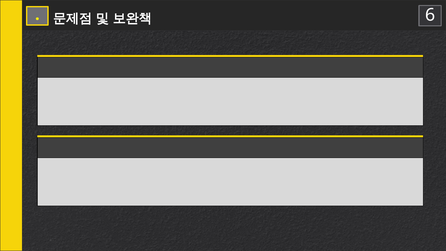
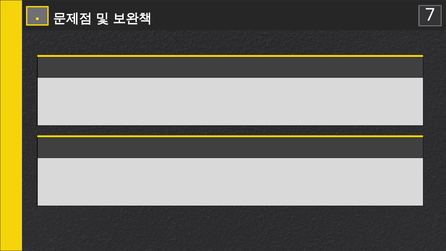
6 at (430, 15): 6 -> 7
